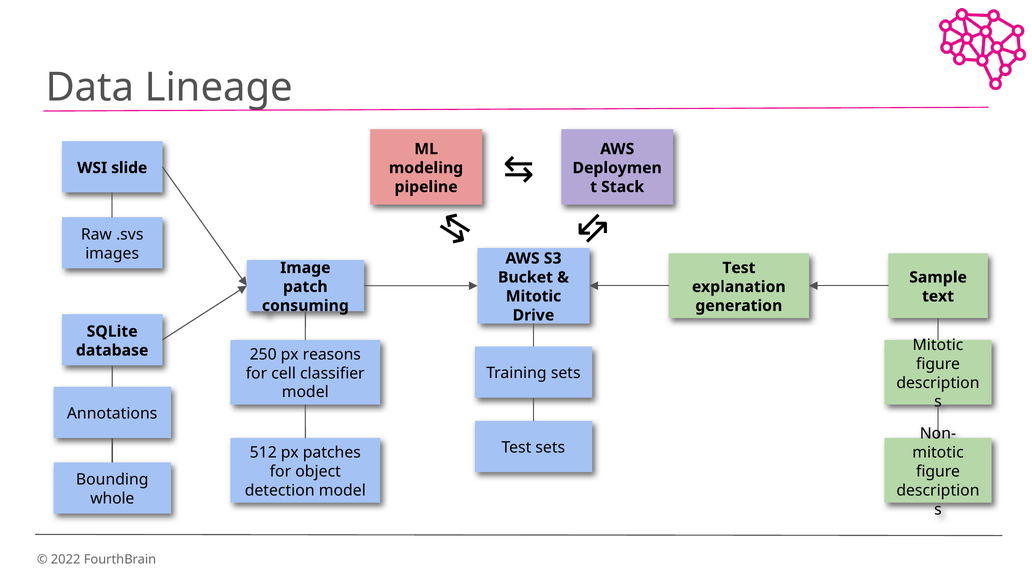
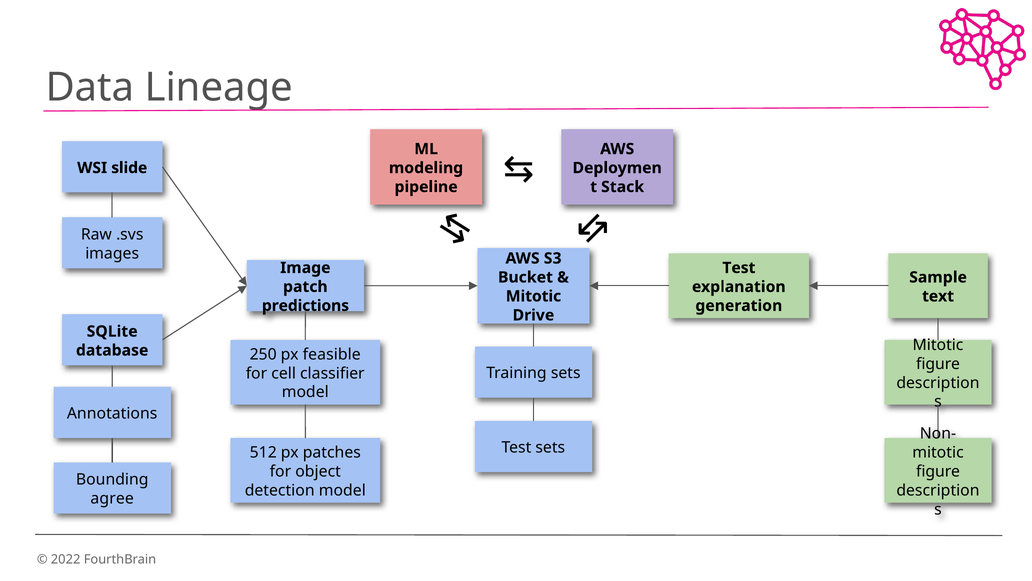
consuming: consuming -> predictions
reasons: reasons -> feasible
whole: whole -> agree
